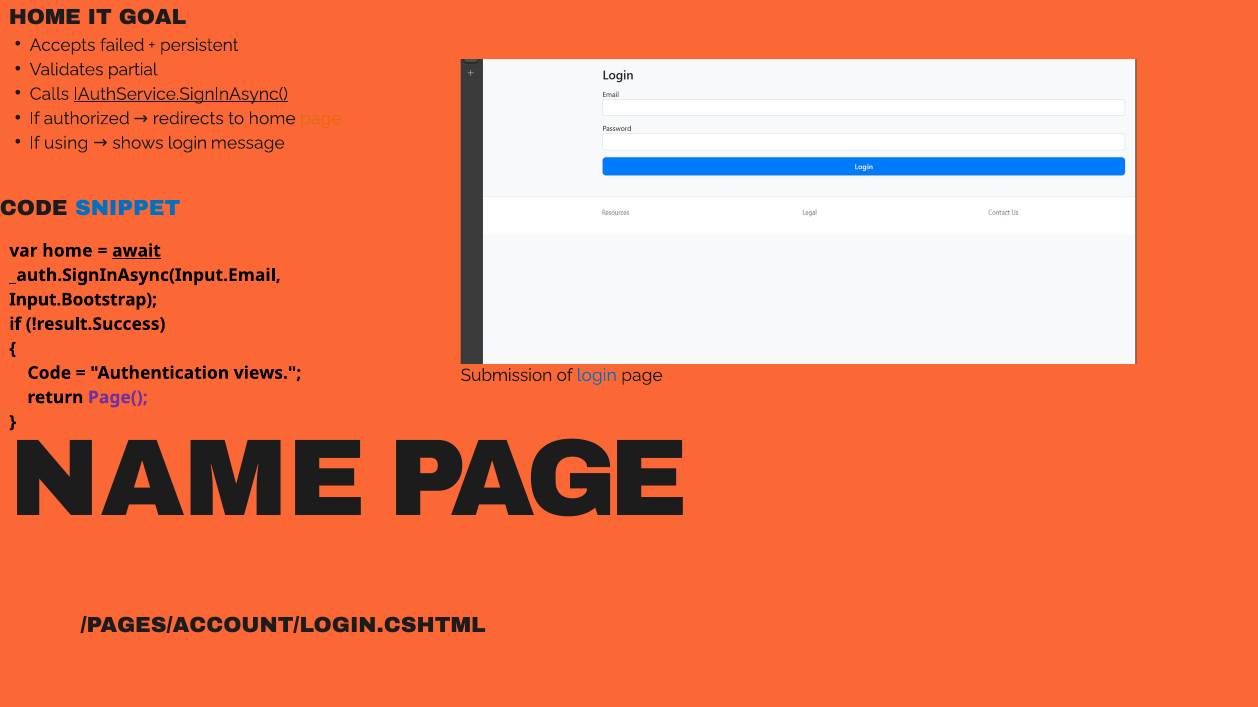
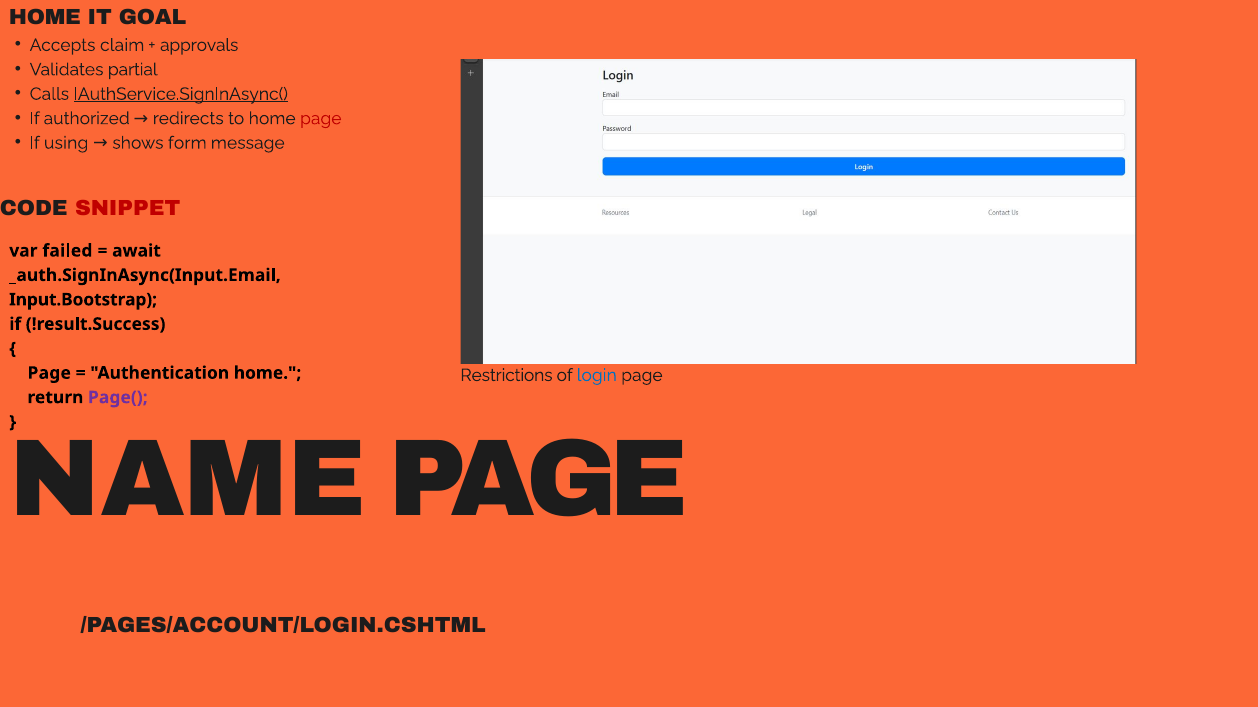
failed: failed -> claim
persistent: persistent -> approvals
page at (321, 119) colour: orange -> red
shows login: login -> form
SNIPPET colour: blue -> red
var home: home -> failed
await underline: present -> none
Submission: Submission -> Restrictions
Code at (49, 373): Code -> Page
Authentication views: views -> home
